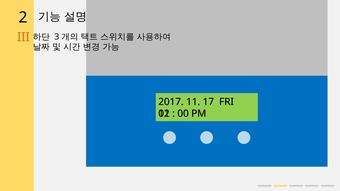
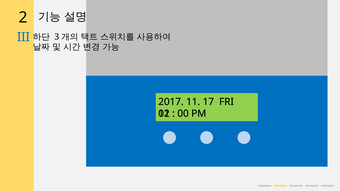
III colour: orange -> blue
